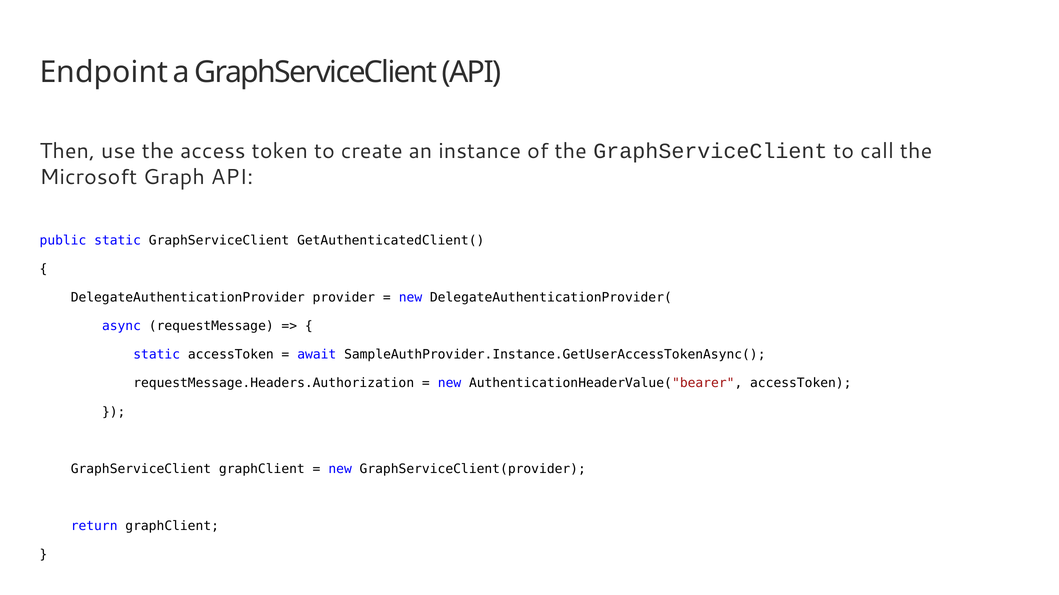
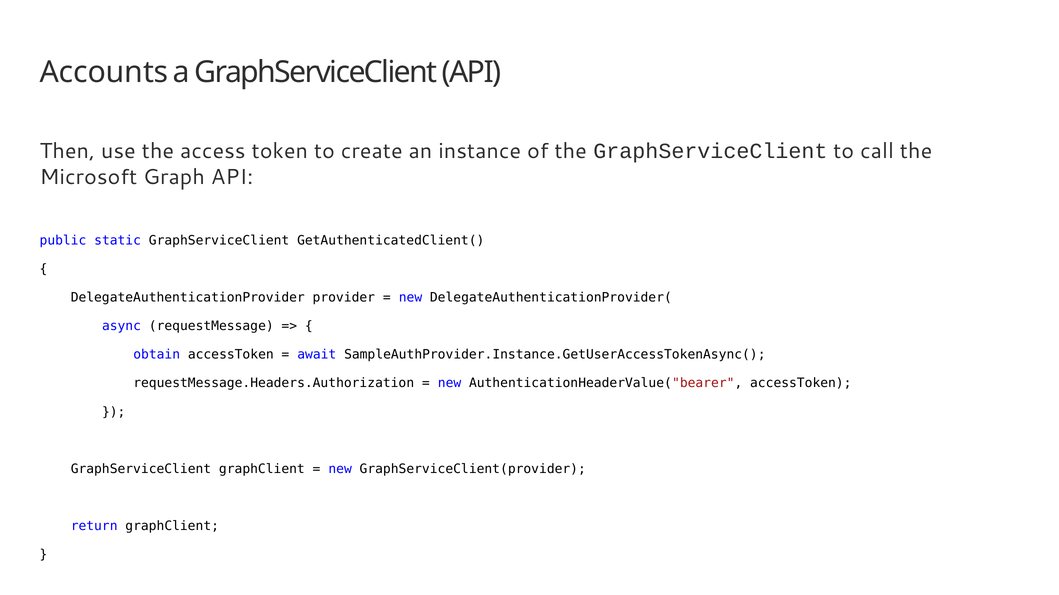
Endpoint: Endpoint -> Accounts
static at (157, 355): static -> obtain
